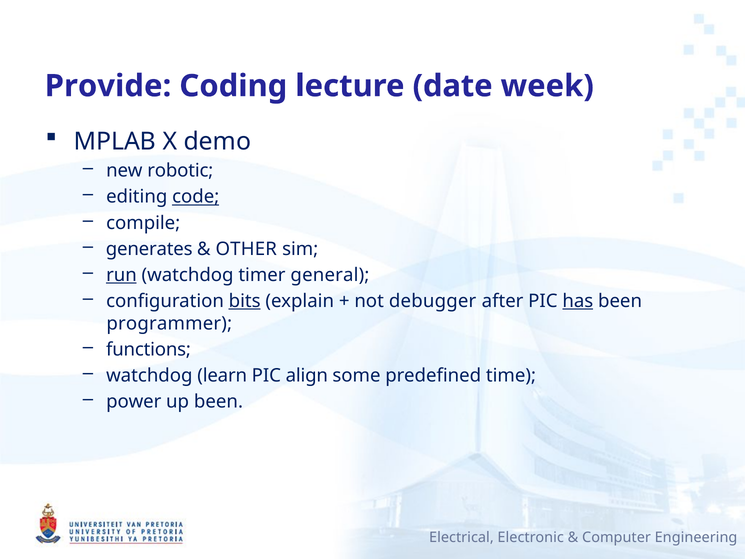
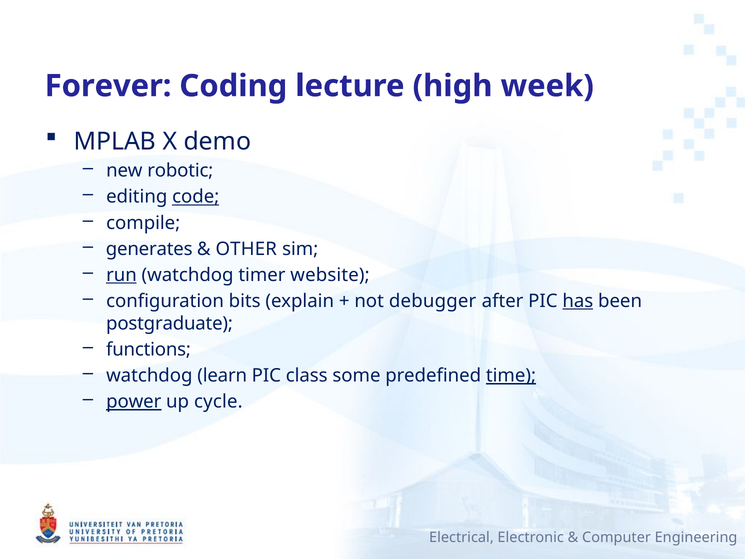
Provide: Provide -> Forever
date: date -> high
general: general -> website
bits underline: present -> none
programmer: programmer -> postgraduate
align: align -> class
time underline: none -> present
power underline: none -> present
up been: been -> cycle
